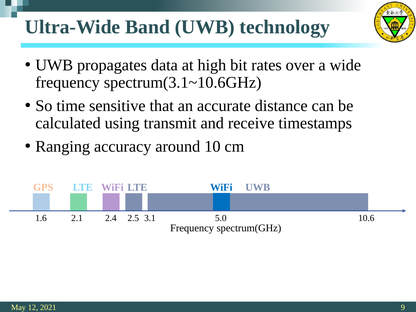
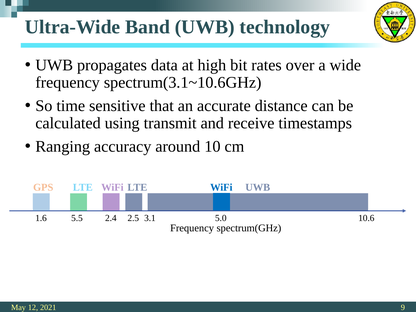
2.1: 2.1 -> 5.5
